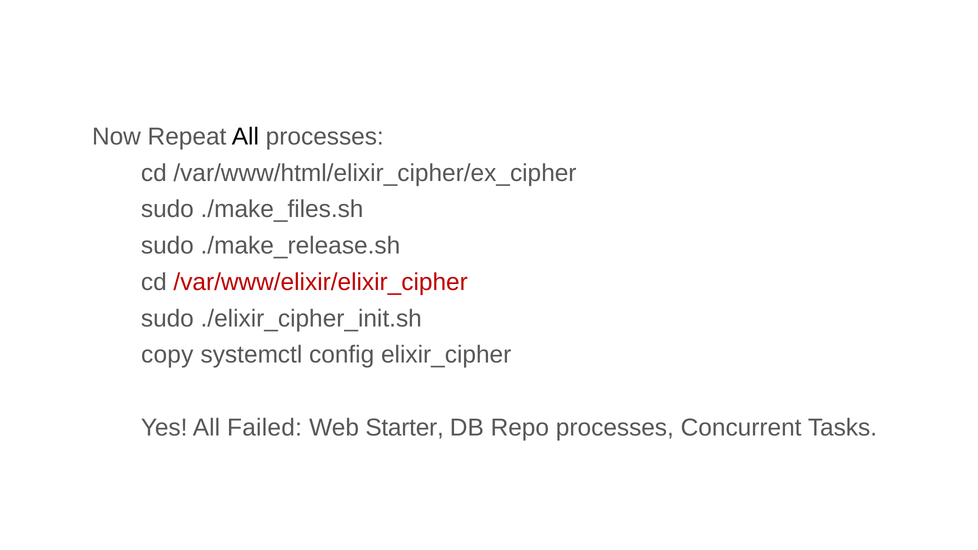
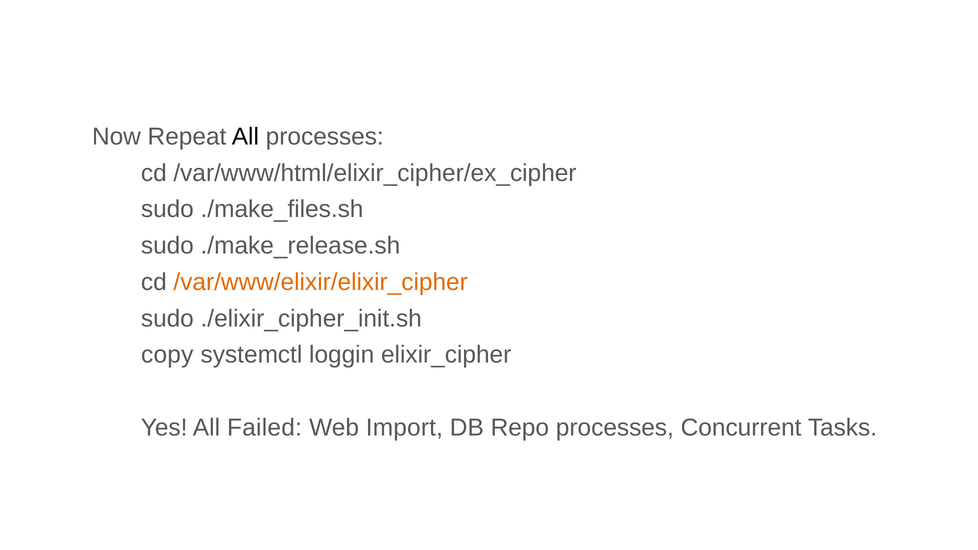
/var/www/elixir/elixir_cipher colour: red -> orange
config: config -> loggin
Starter: Starter -> Import
